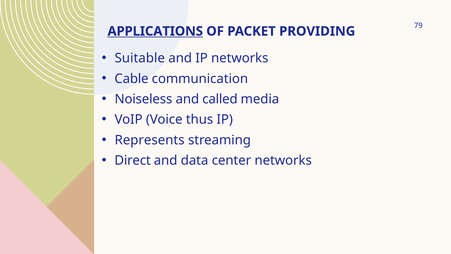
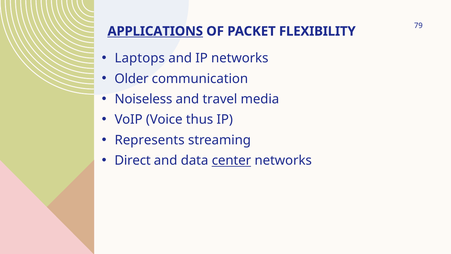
PROVIDING: PROVIDING -> FLEXIBILITY
Suitable: Suitable -> Laptops
Cable: Cable -> Older
called: called -> travel
center underline: none -> present
